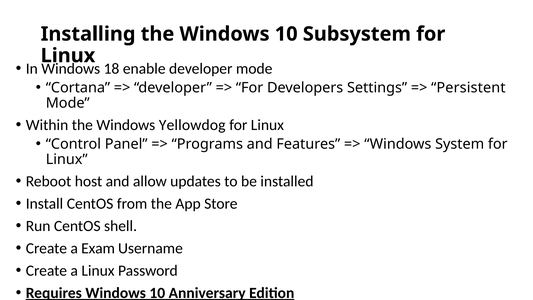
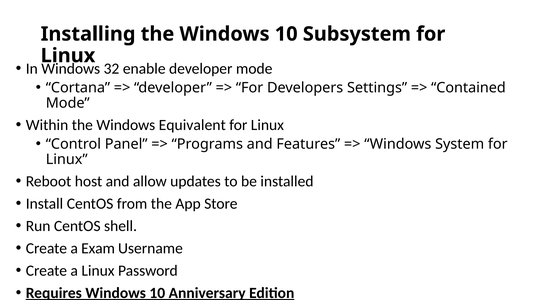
18: 18 -> 32
Persistent: Persistent -> Contained
Yellowdog: Yellowdog -> Equivalent
